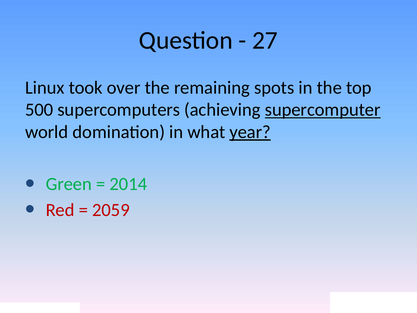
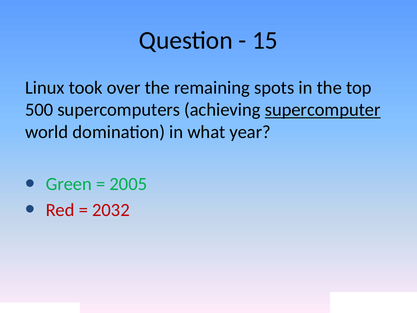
27: 27 -> 15
year underline: present -> none
2014: 2014 -> 2005
2059: 2059 -> 2032
